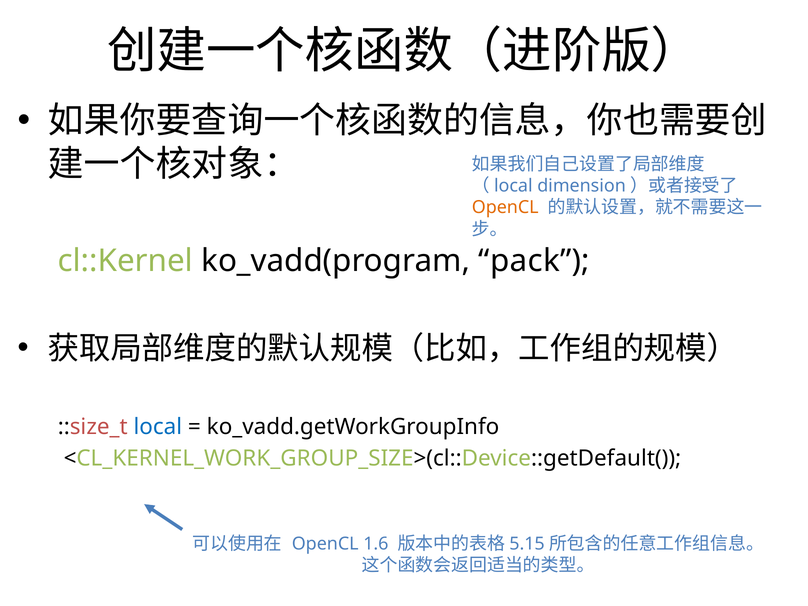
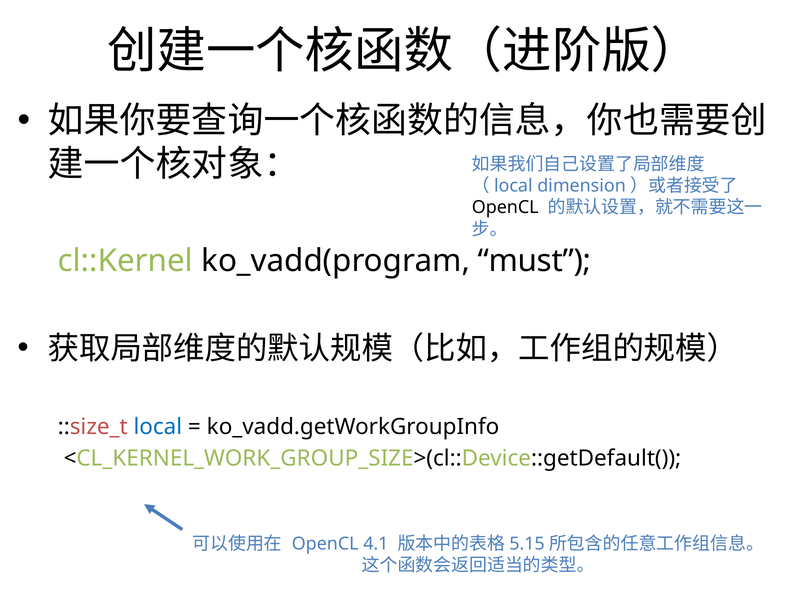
OpenCL at (505, 208) colour: orange -> black
pack: pack -> must
1.6: 1.6 -> 4.1
